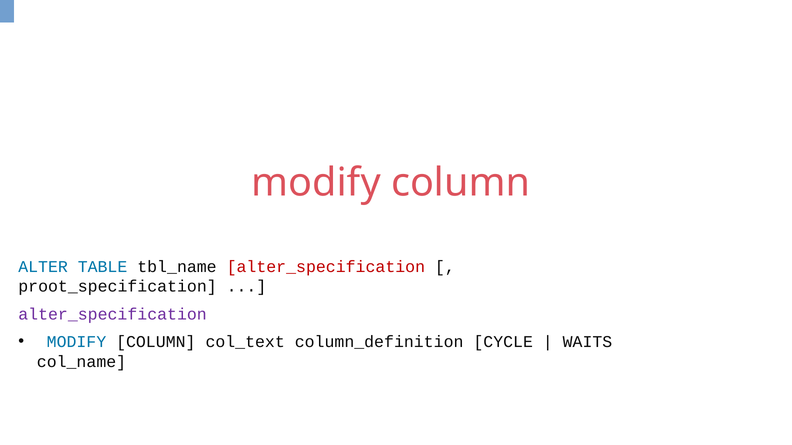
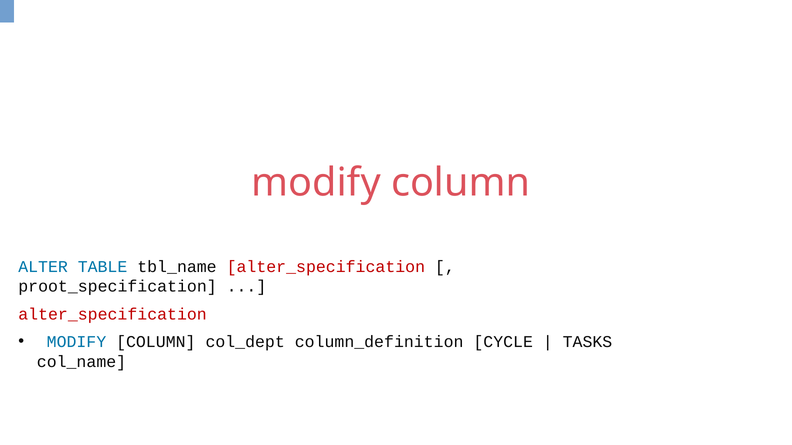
alter_specification at (113, 315) colour: purple -> red
col_text: col_text -> col_dept
WAITS: WAITS -> TASKS
